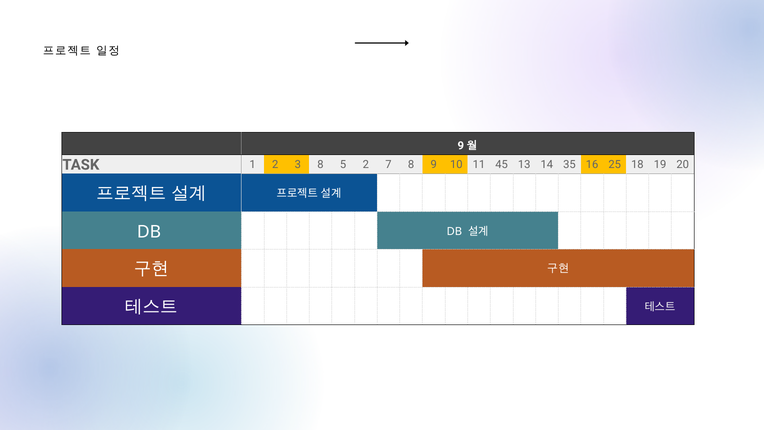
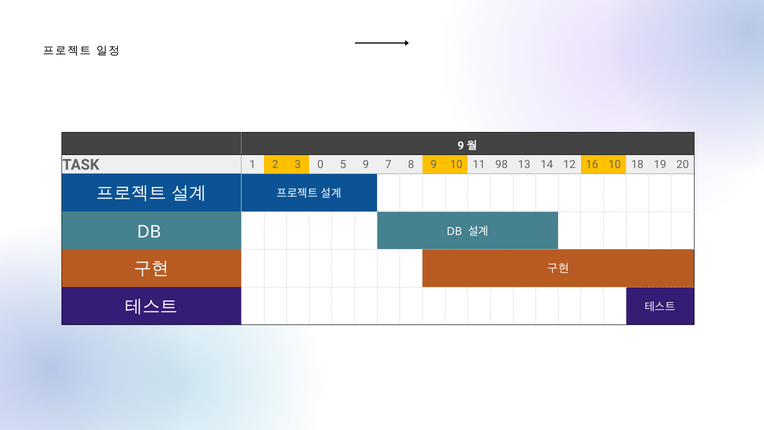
3 8: 8 -> 0
5 2: 2 -> 9
45: 45 -> 98
35: 35 -> 12
16 25: 25 -> 10
